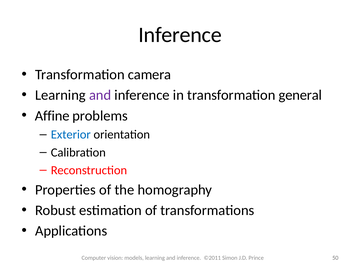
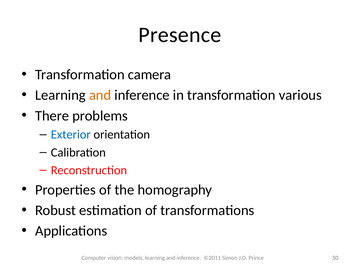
Inference at (180, 35): Inference -> Presence
and at (100, 95) colour: purple -> orange
general: general -> various
Affine: Affine -> There
